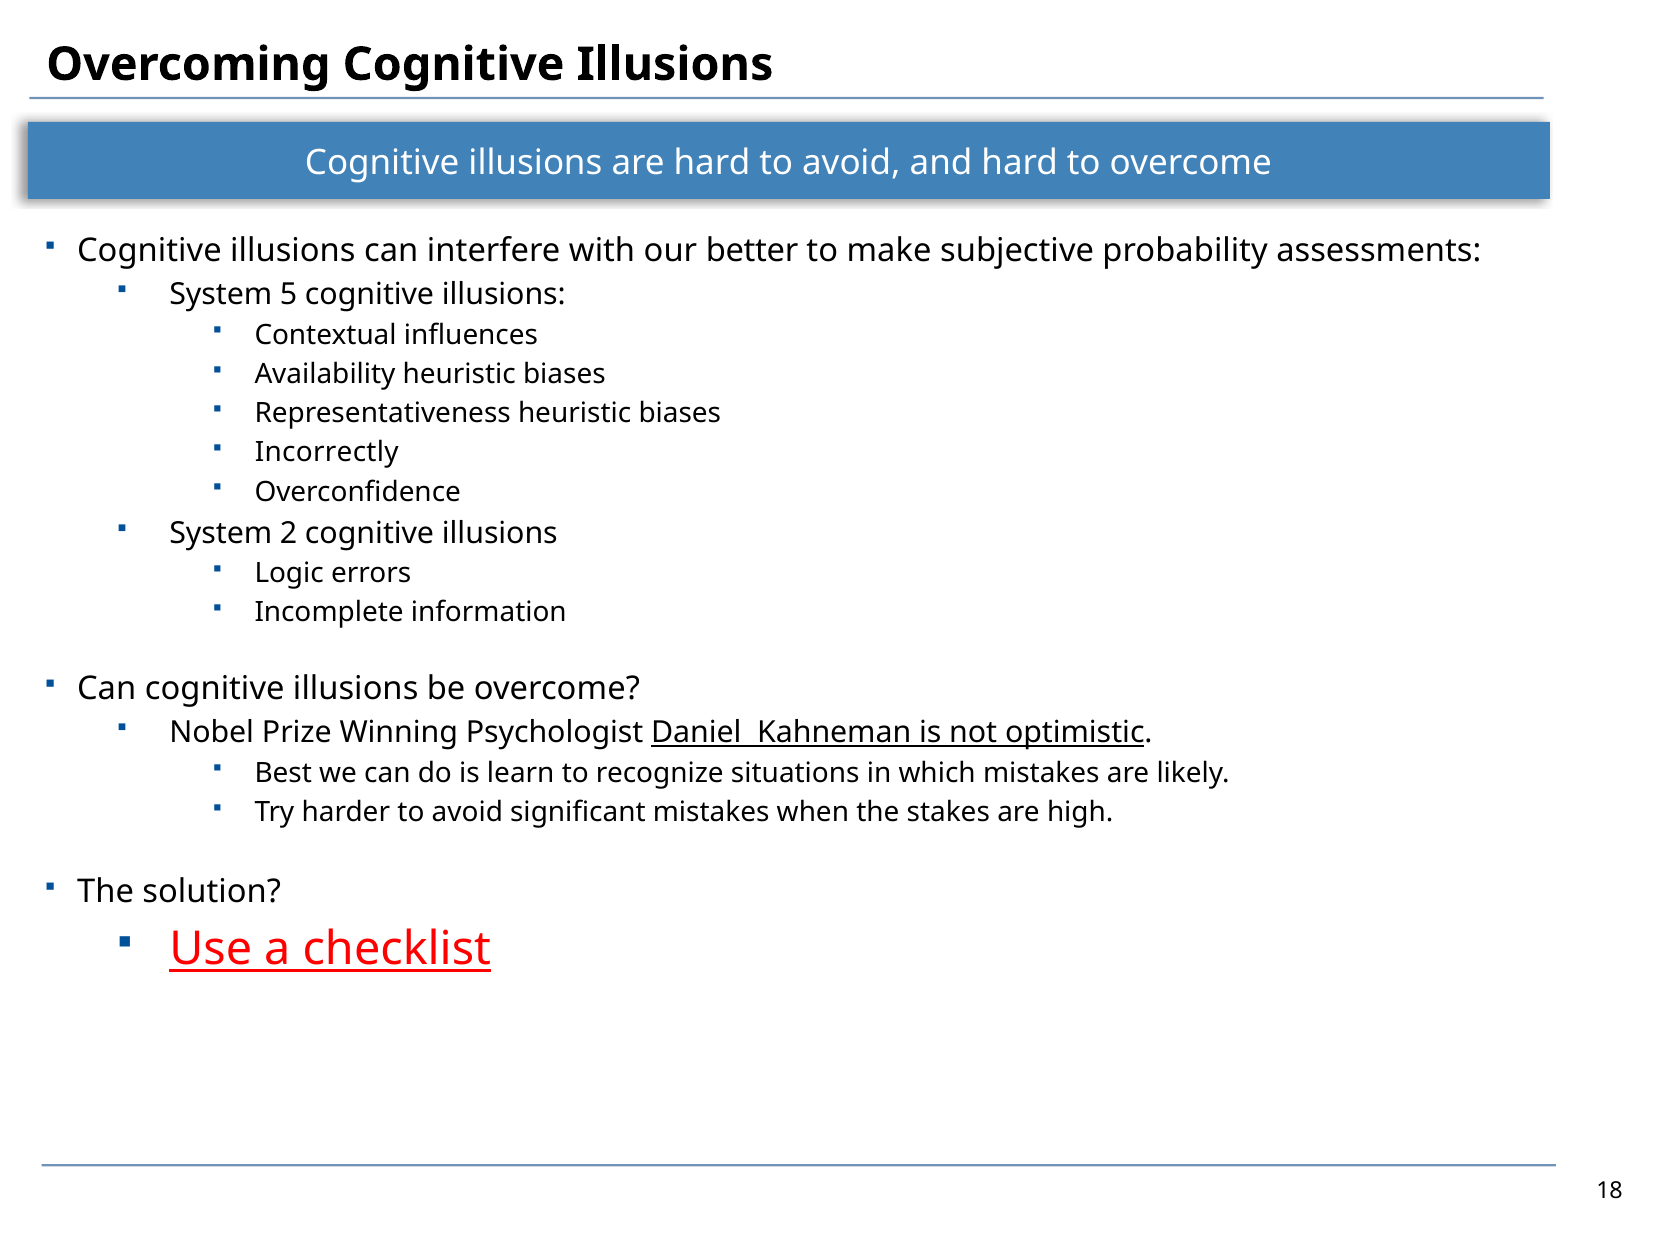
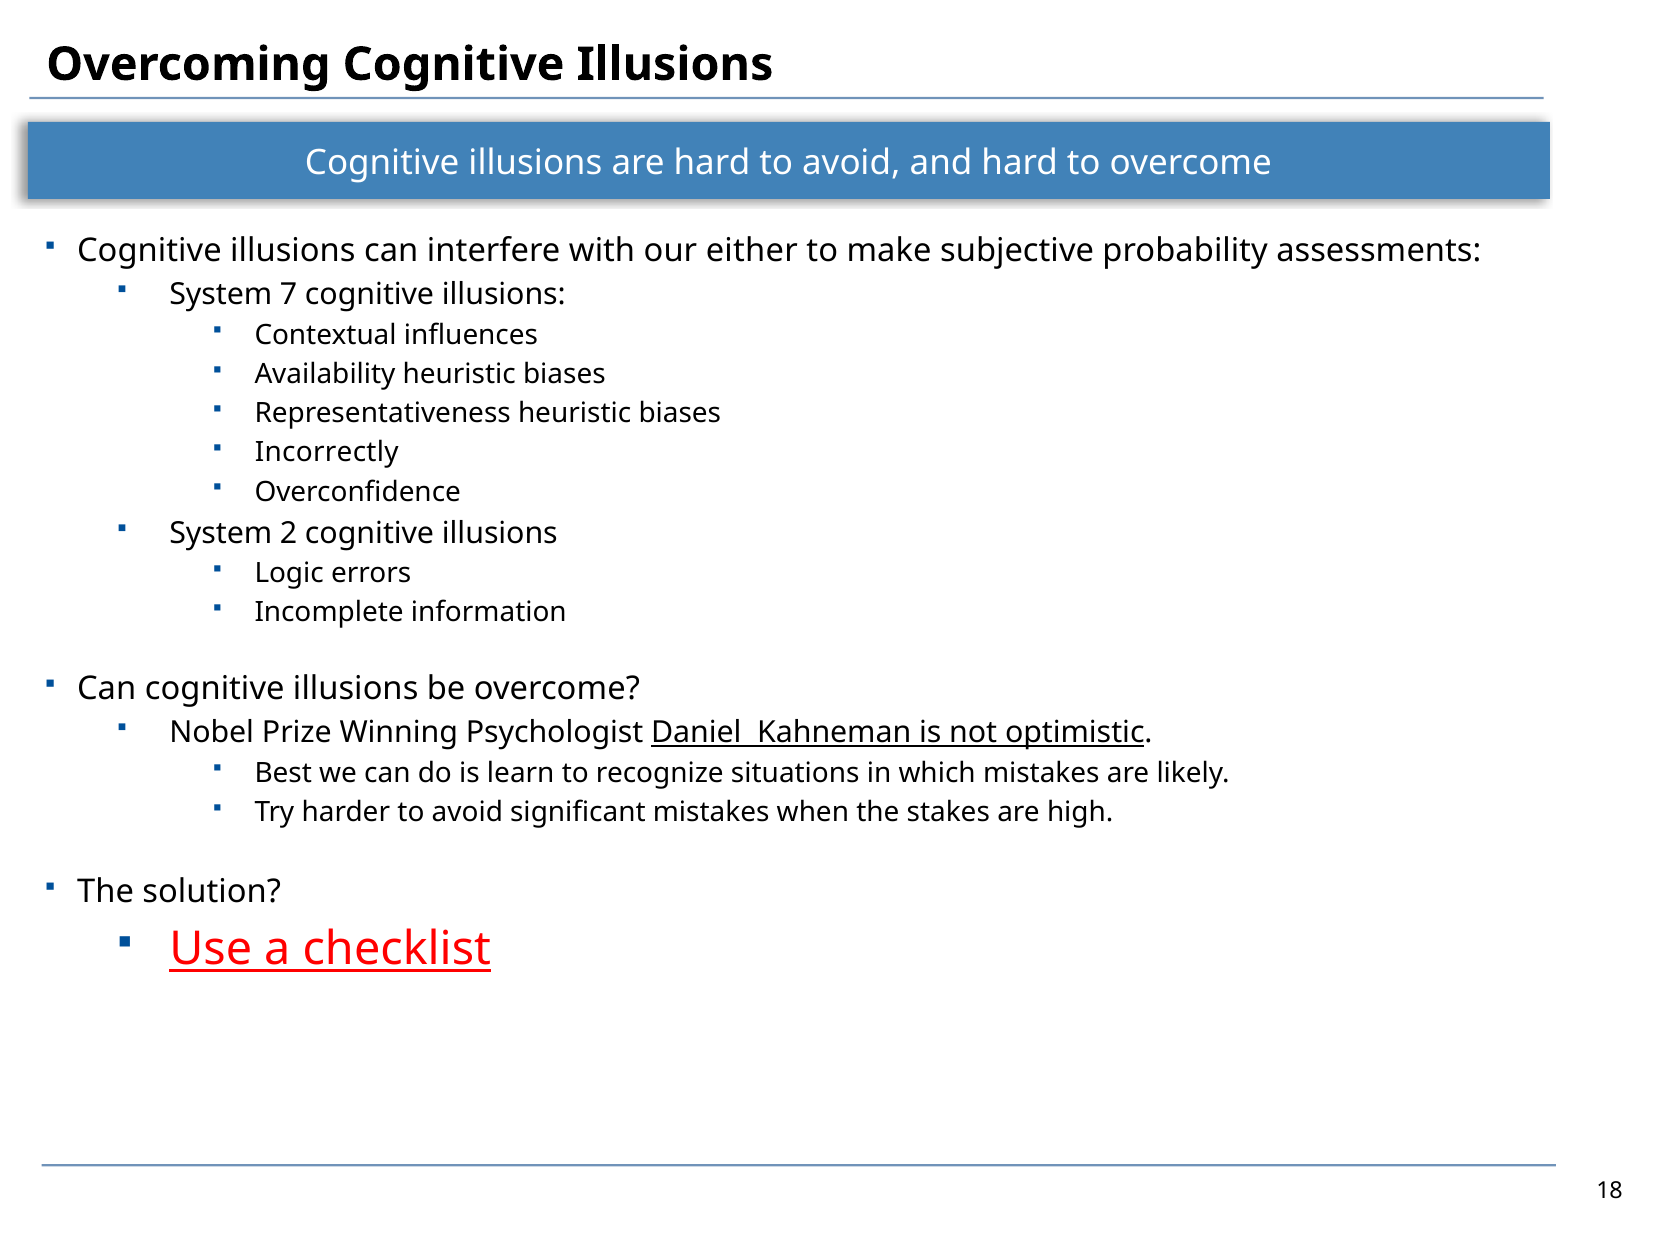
better: better -> either
5: 5 -> 7
